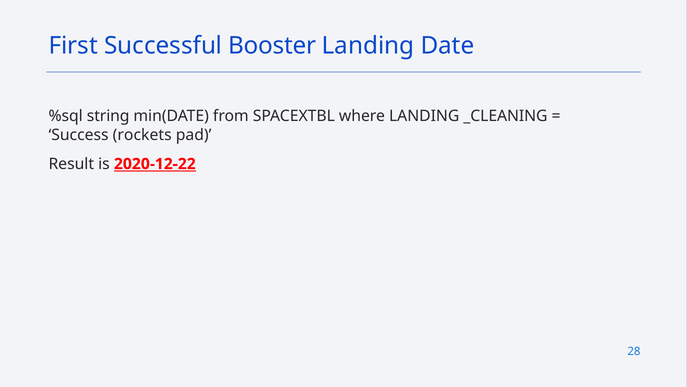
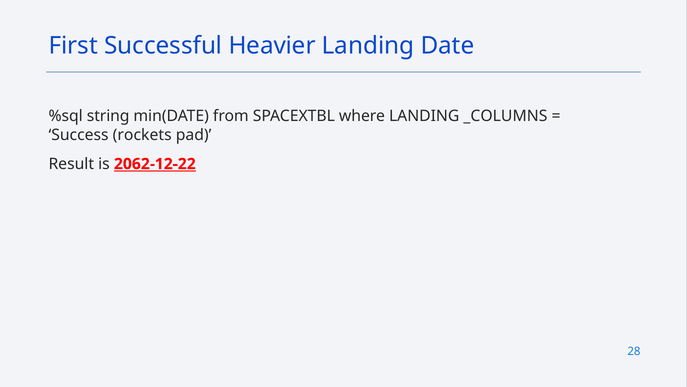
Booster: Booster -> Heavier
_CLEANING: _CLEANING -> _COLUMNS
2020-12-22: 2020-12-22 -> 2062-12-22
